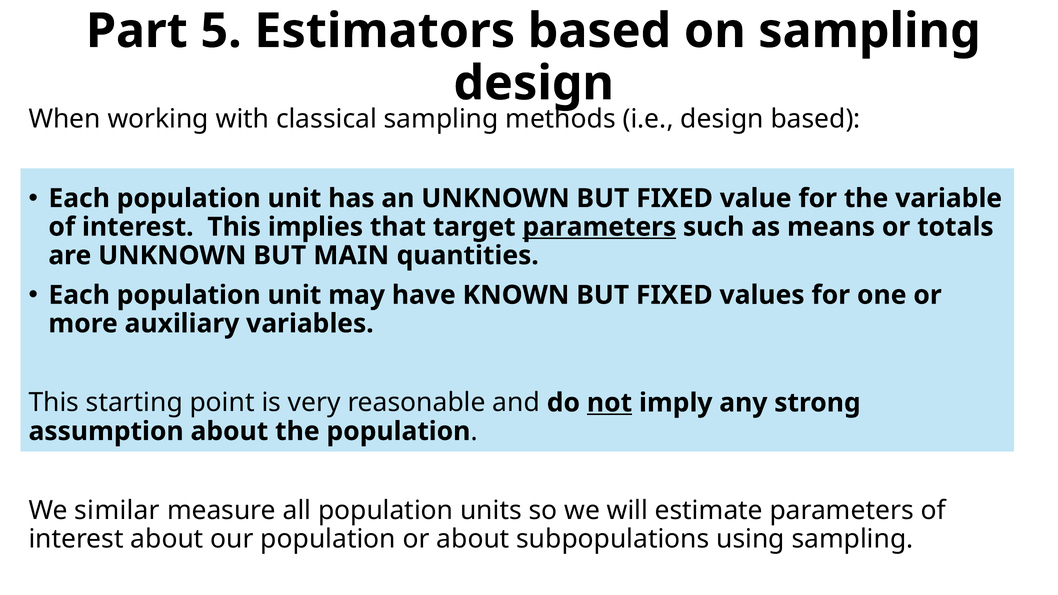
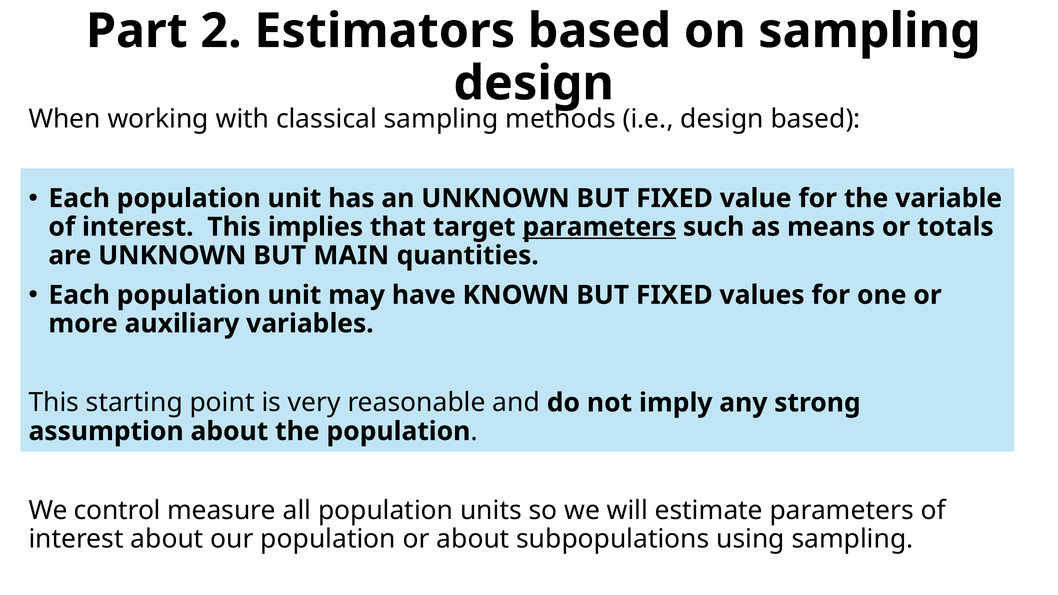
5: 5 -> 2
not underline: present -> none
similar: similar -> control
